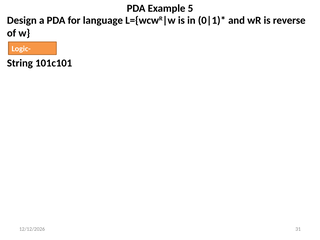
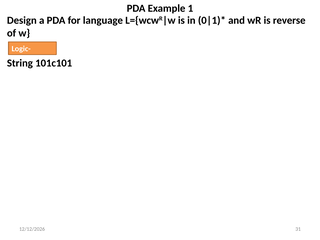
5: 5 -> 1
